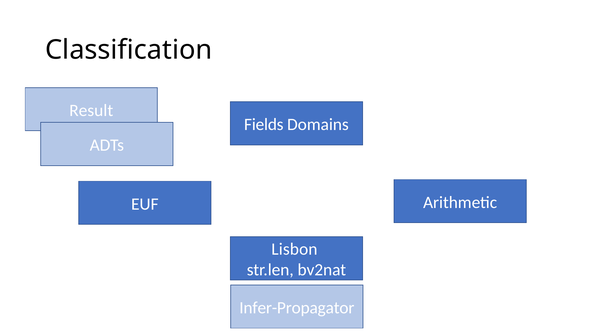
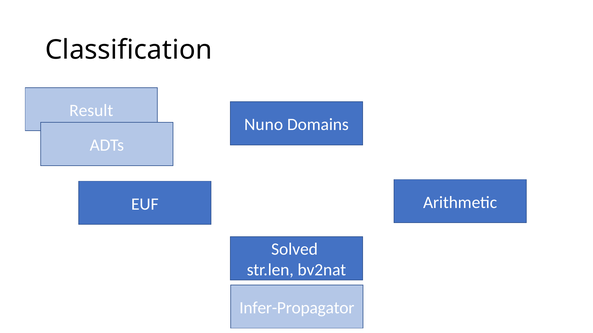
Fields: Fields -> Nuno
Lisbon: Lisbon -> Solved
